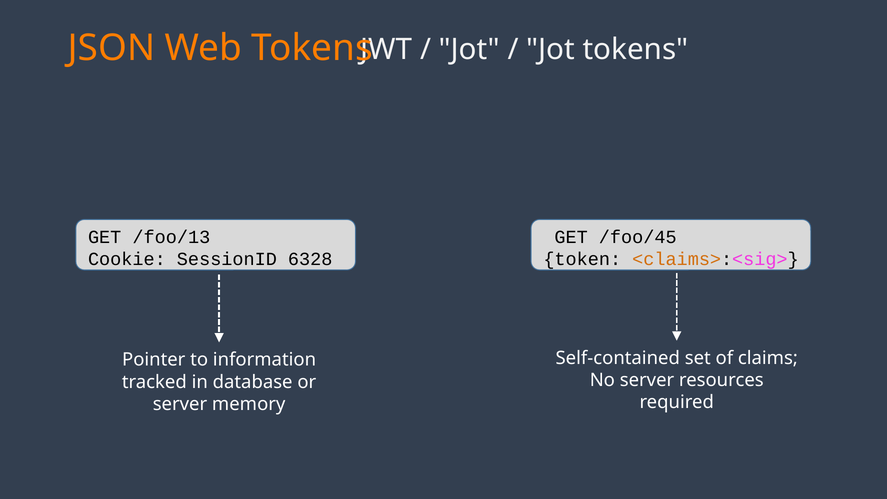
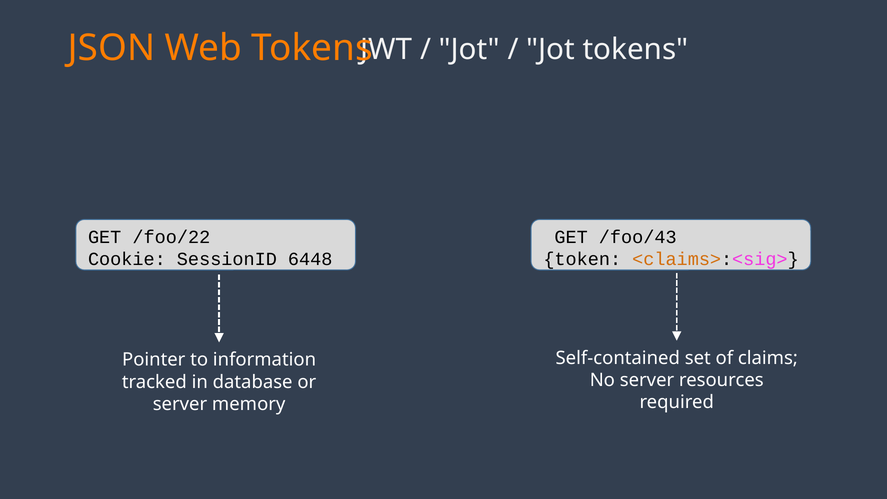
/foo/13: /foo/13 -> /foo/22
/foo/45: /foo/45 -> /foo/43
6328: 6328 -> 6448
